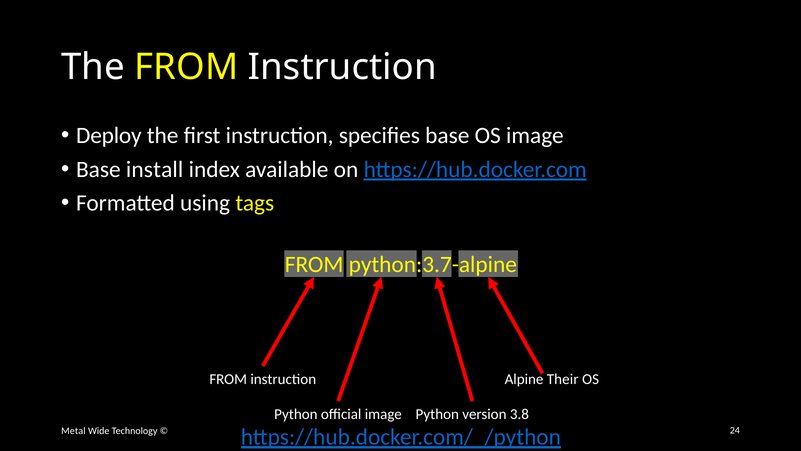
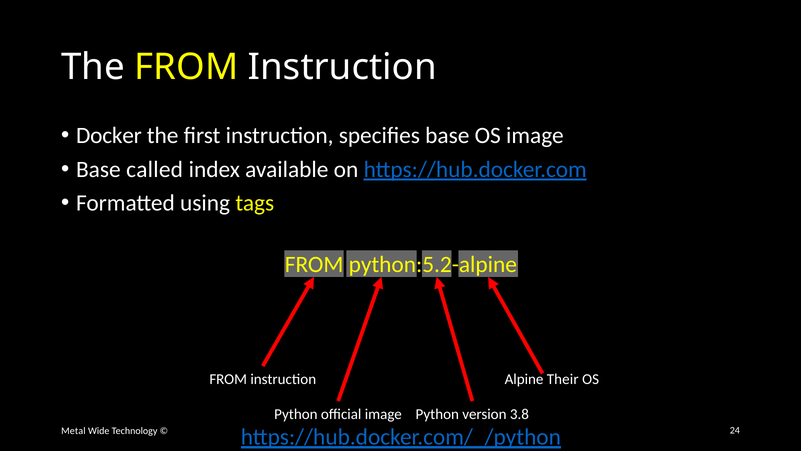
Deploy: Deploy -> Docker
install: install -> called
python:3.7-alpine: python:3.7-alpine -> python:5.2-alpine
